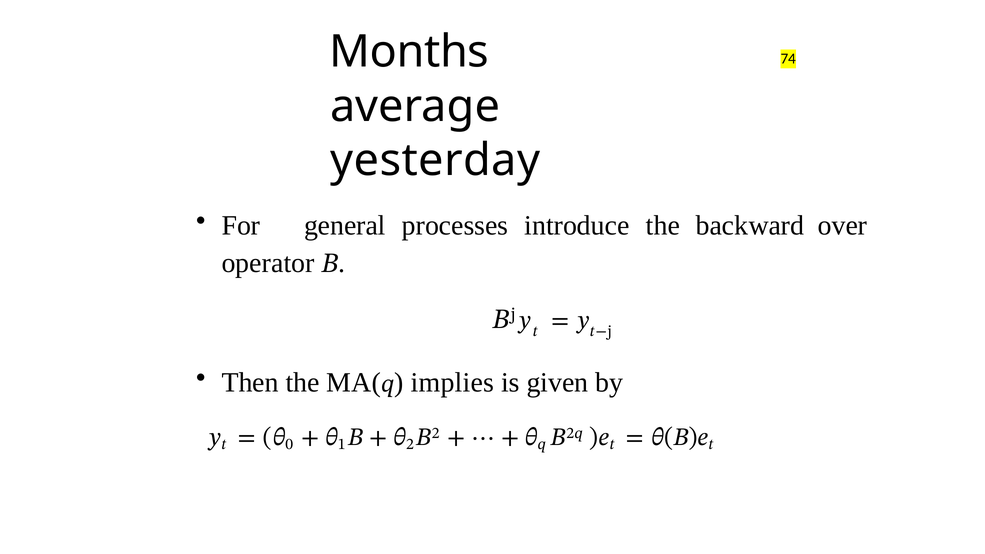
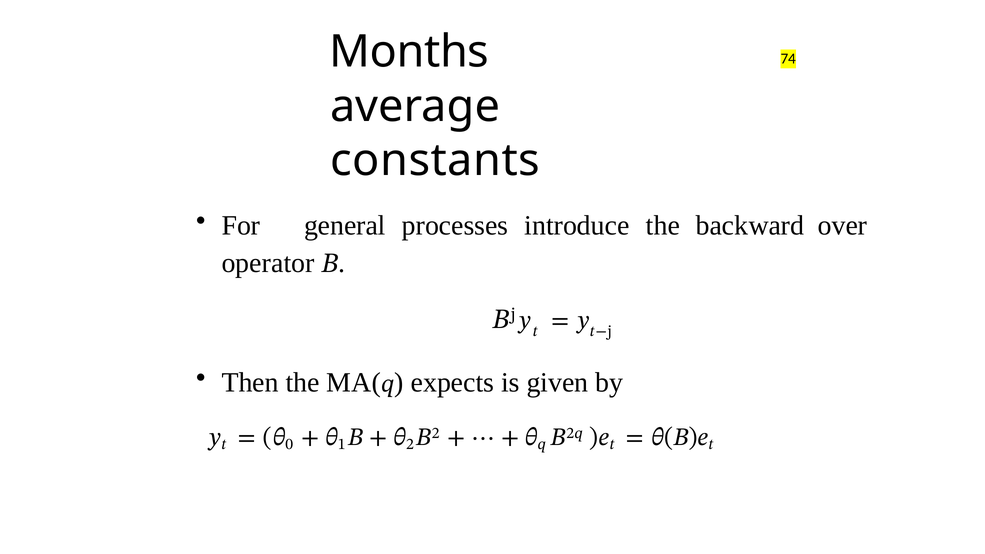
yesterday: yesterday -> constants
implies: implies -> expects
